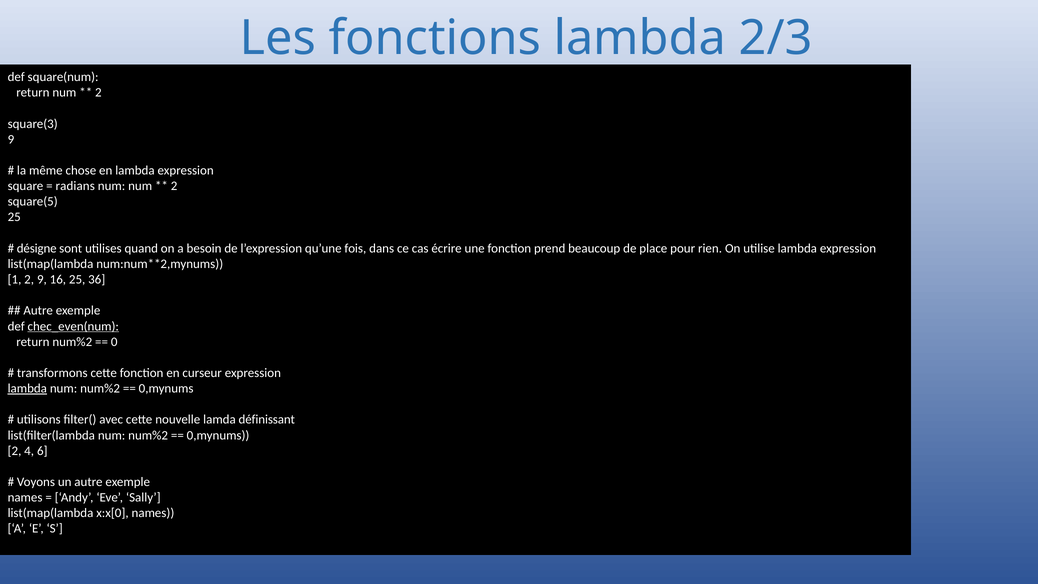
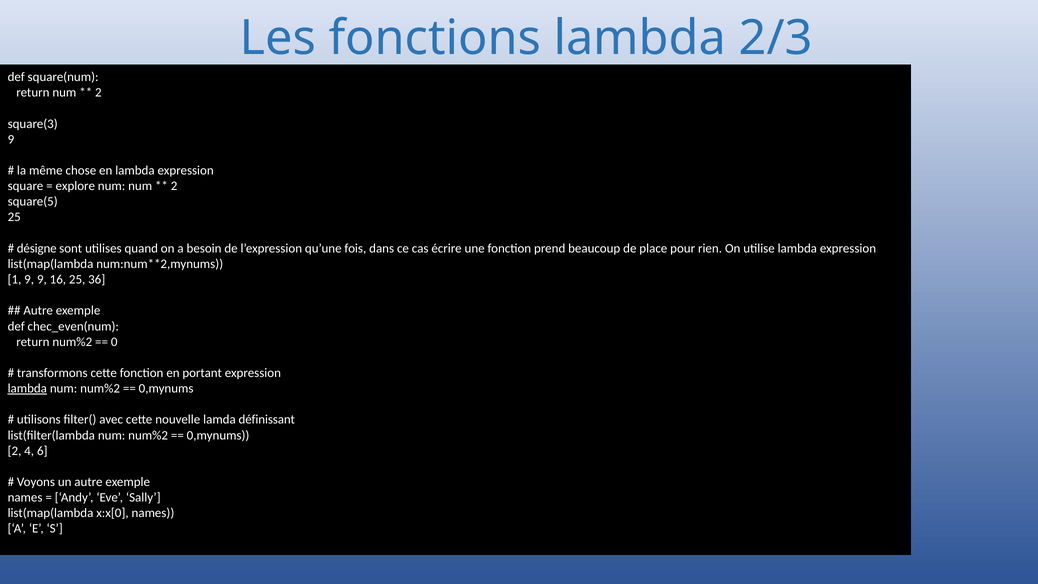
radians: radians -> explore
1 2: 2 -> 9
chec_even(num underline: present -> none
curseur: curseur -> portant
